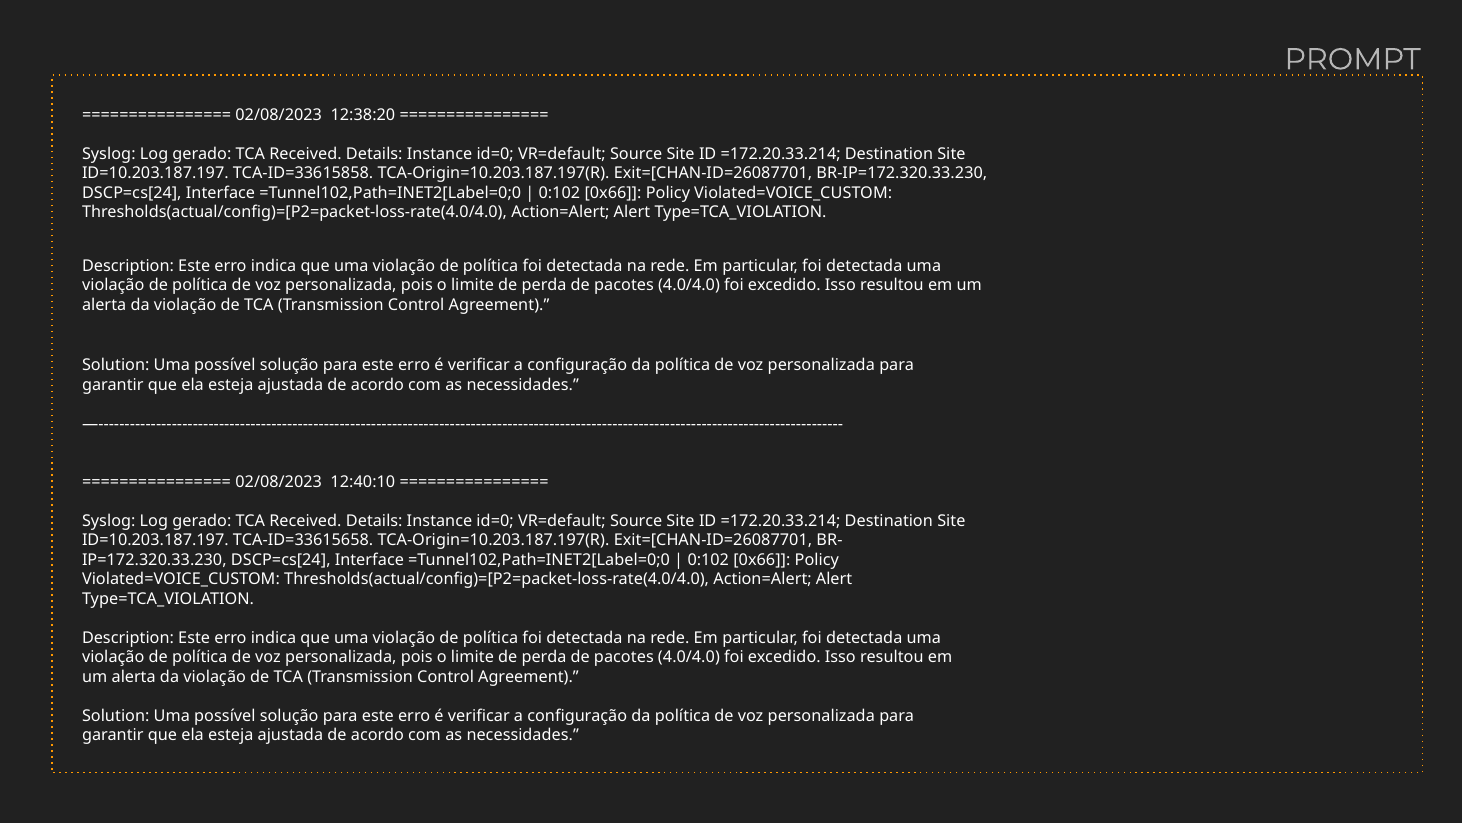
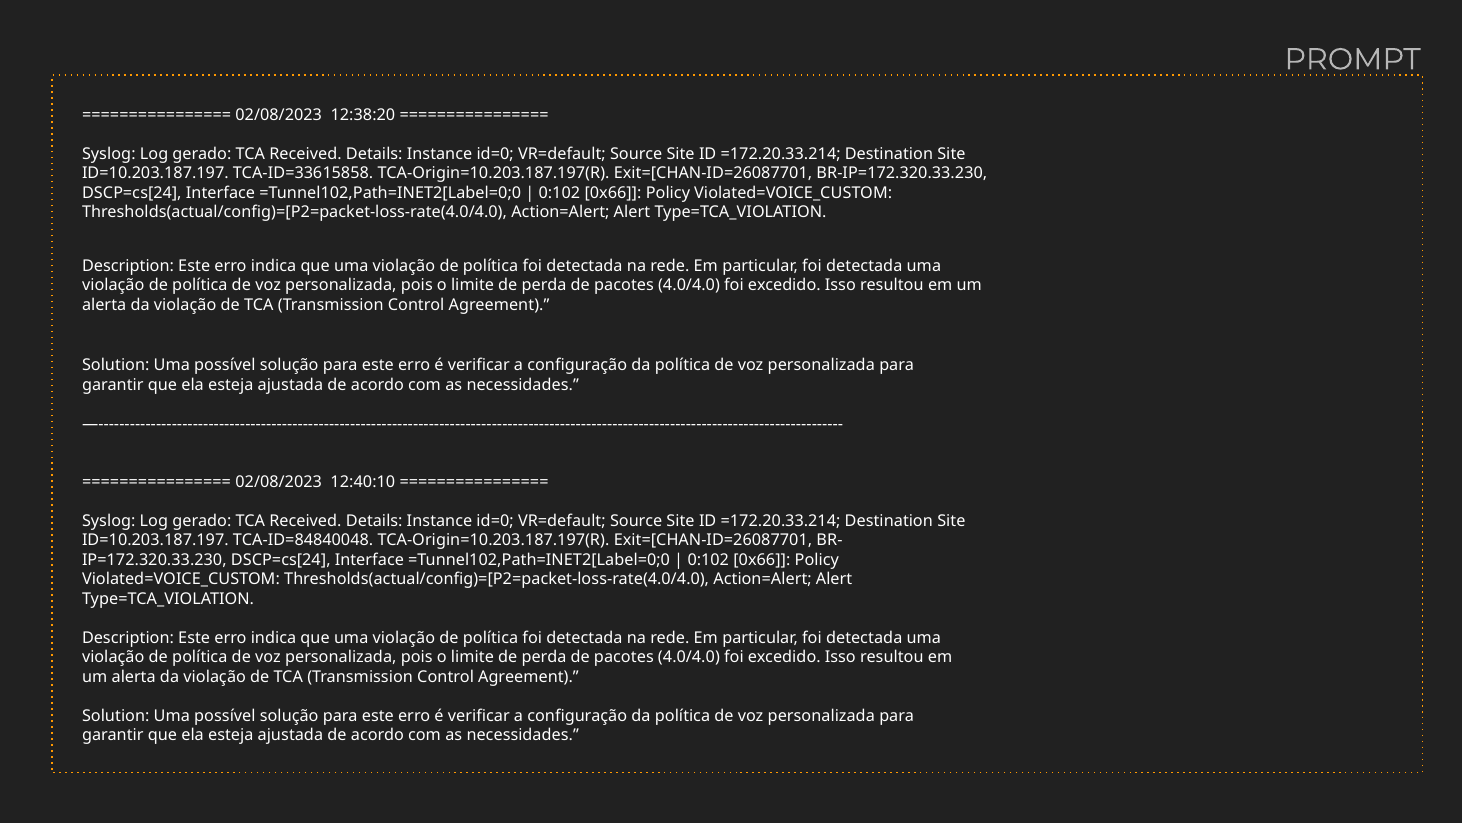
TCA-ID=33615658: TCA-ID=33615658 -> TCA-ID=84840048
